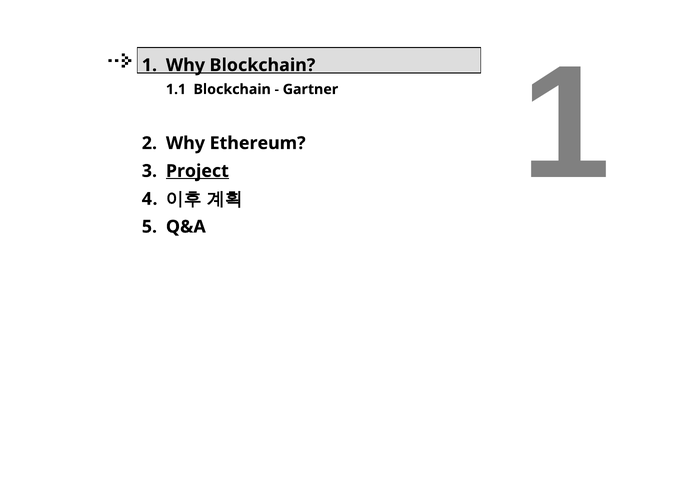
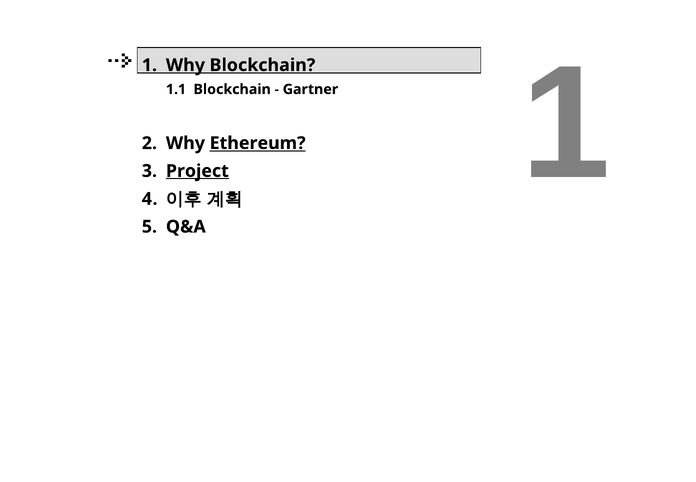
Ethereum underline: none -> present
